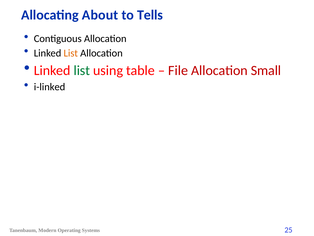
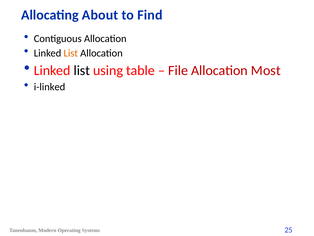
Tells: Tells -> Find
list at (82, 70) colour: green -> black
Small: Small -> Most
